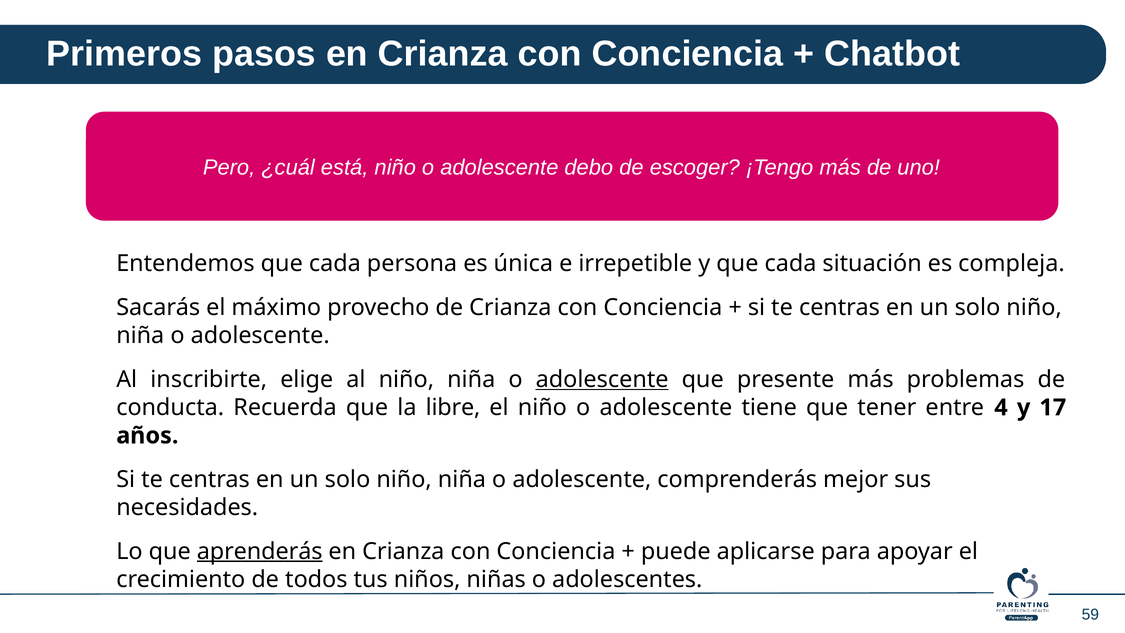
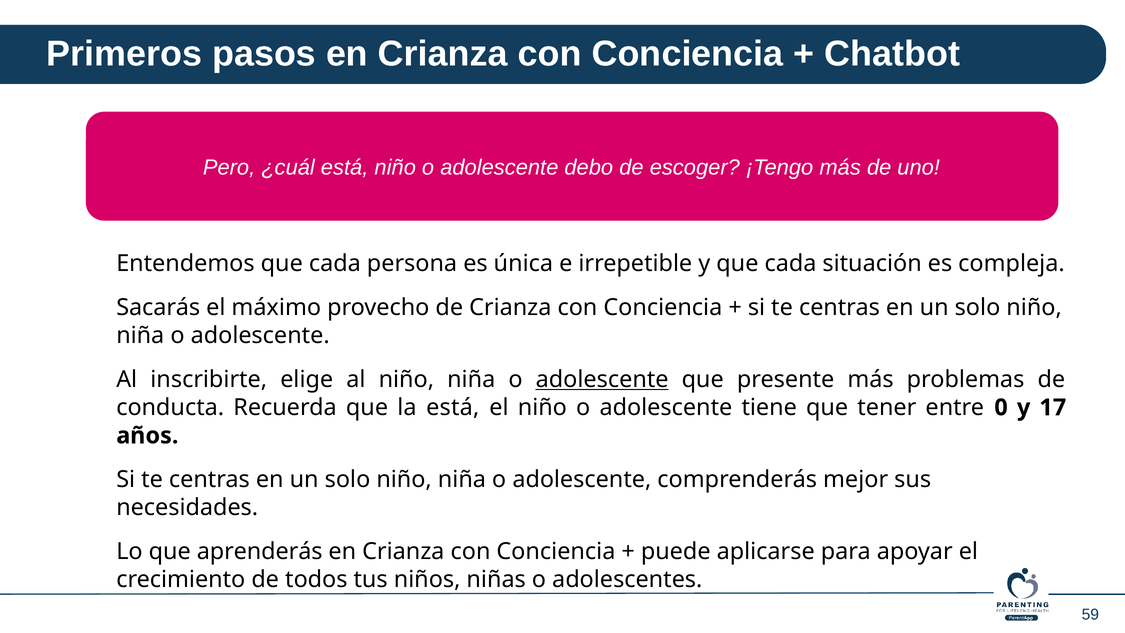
la libre: libre -> está
4: 4 -> 0
aprenderás underline: present -> none
